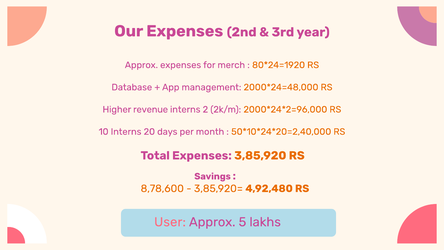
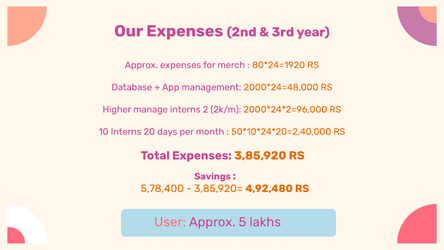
Higher revenue: revenue -> manage
8,78,600: 8,78,600 -> 5,78,400
